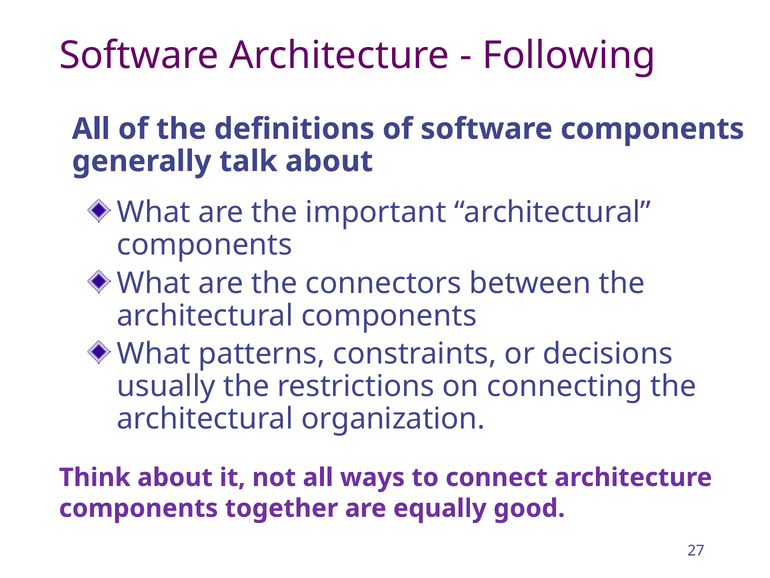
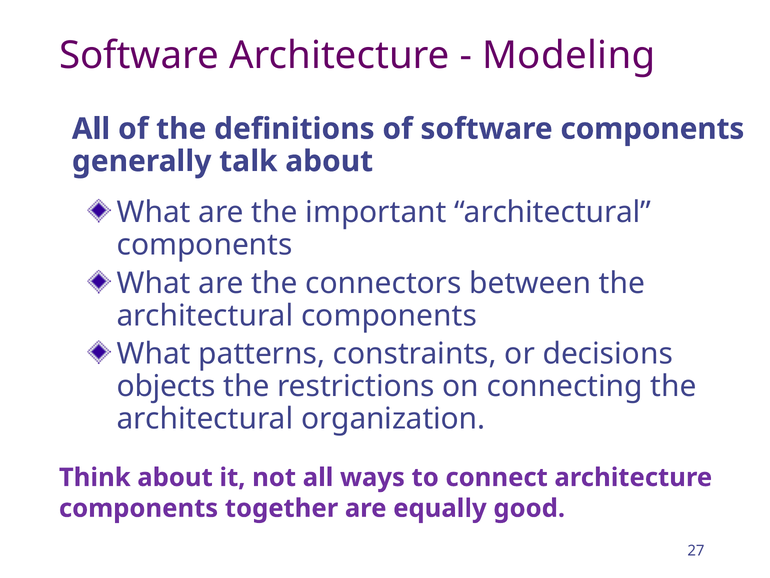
Following: Following -> Modeling
usually: usually -> objects
